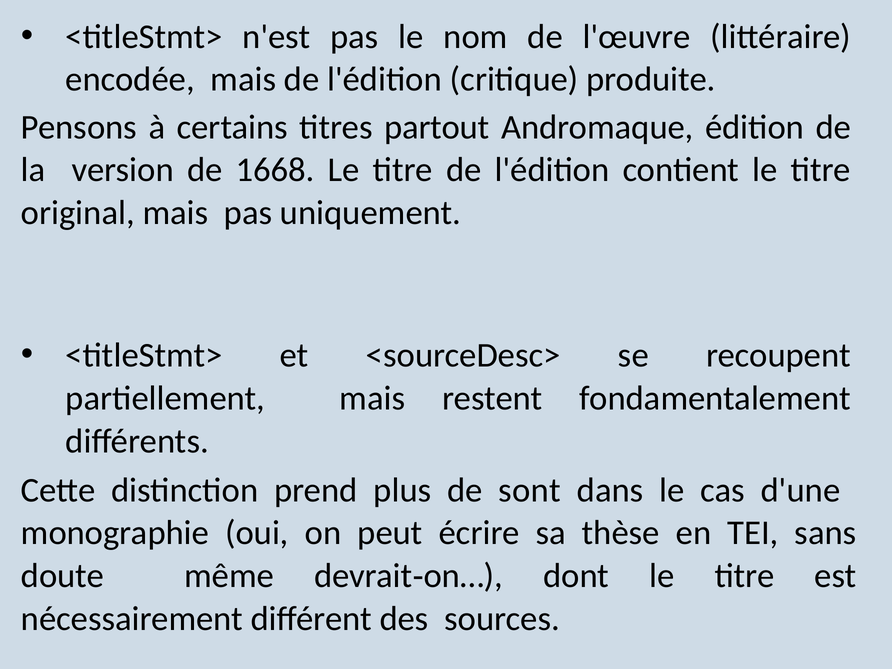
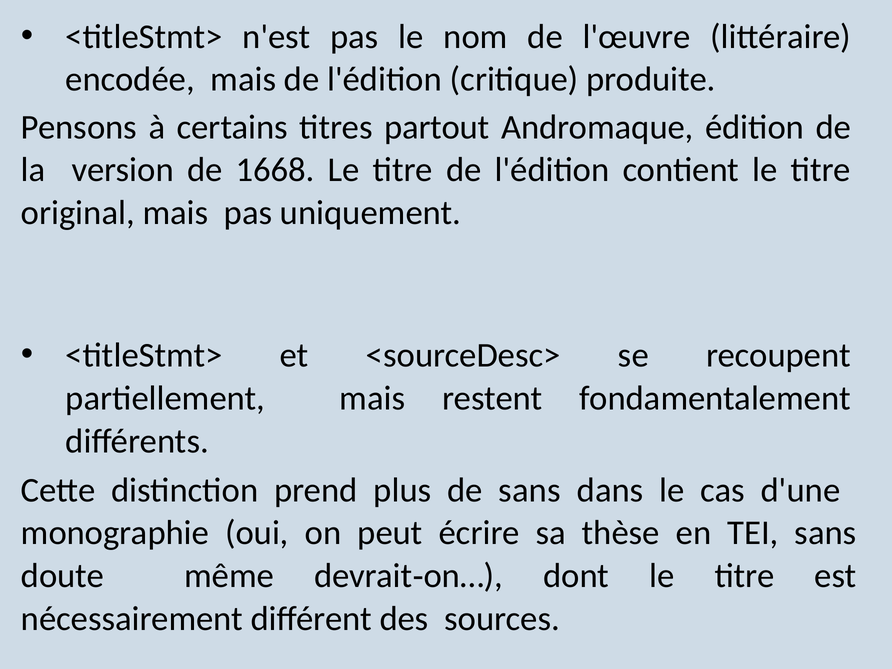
de sont: sont -> sans
